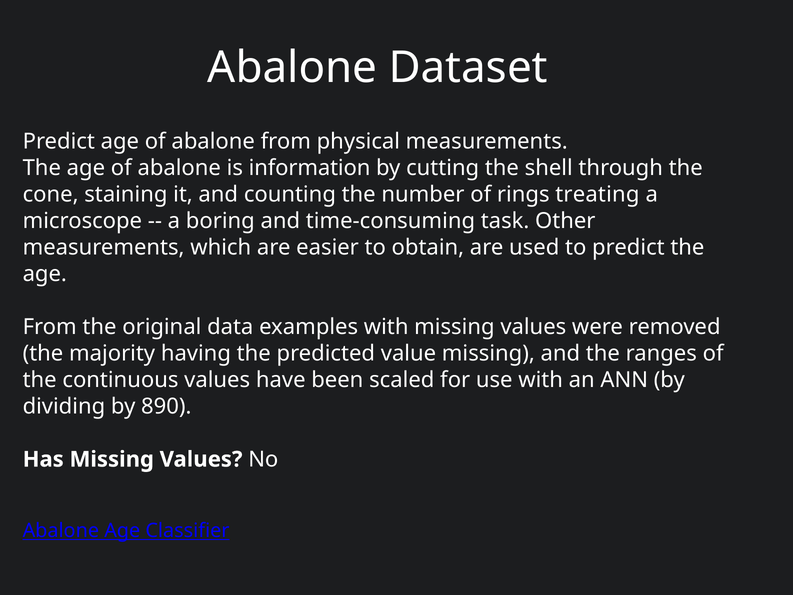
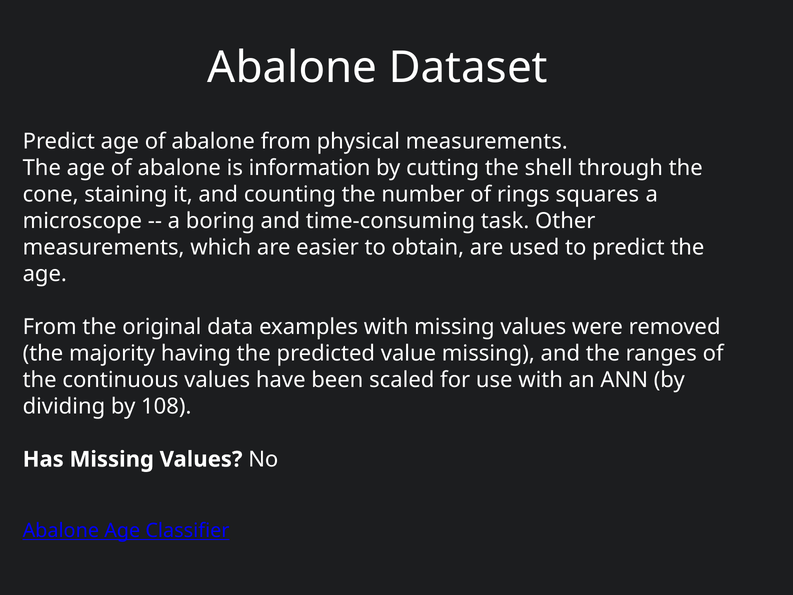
treating: treating -> squares
890: 890 -> 108
